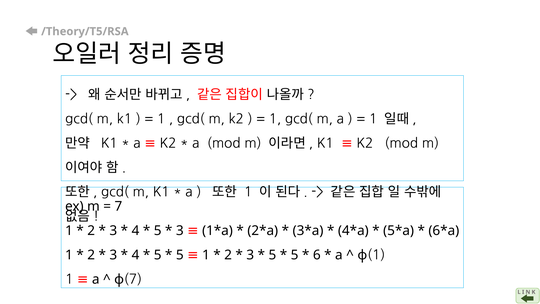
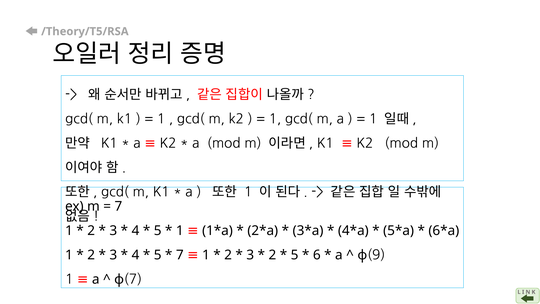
3 at (180, 231): 3 -> 1
5 at (180, 255): 5 -> 7
5 at (272, 255): 5 -> 2
1 at (376, 255): 1 -> 9
